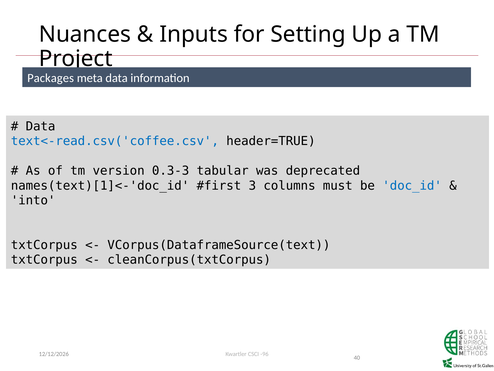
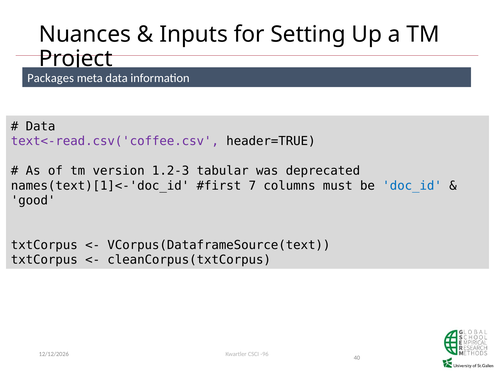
text<-read.csv('coffee.csv colour: blue -> purple
0.3-3: 0.3-3 -> 1.2-3
3: 3 -> 7
into: into -> good
